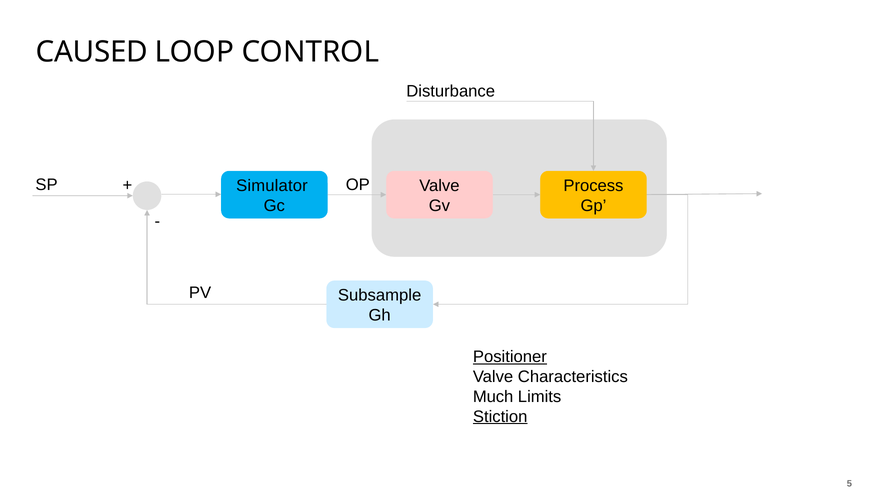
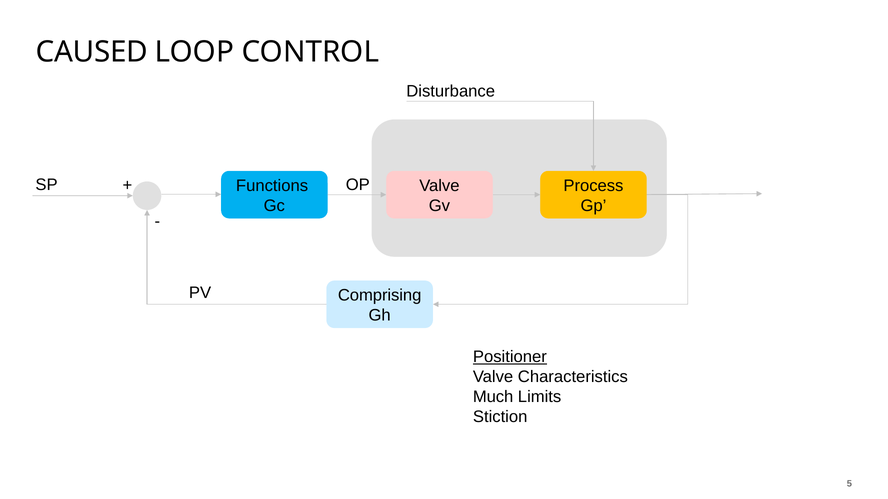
Simulator: Simulator -> Functions
Subsample: Subsample -> Comprising
Stiction underline: present -> none
